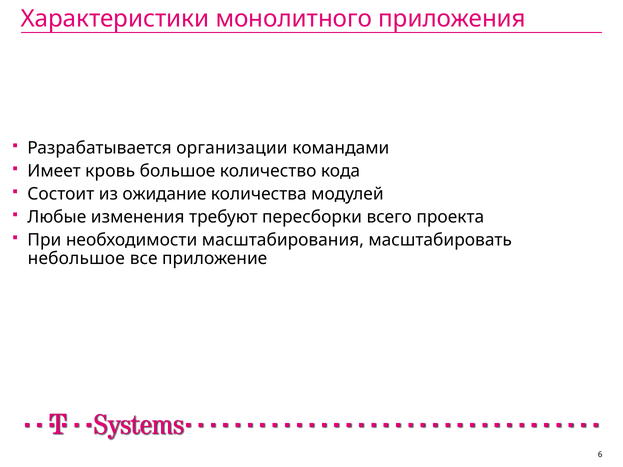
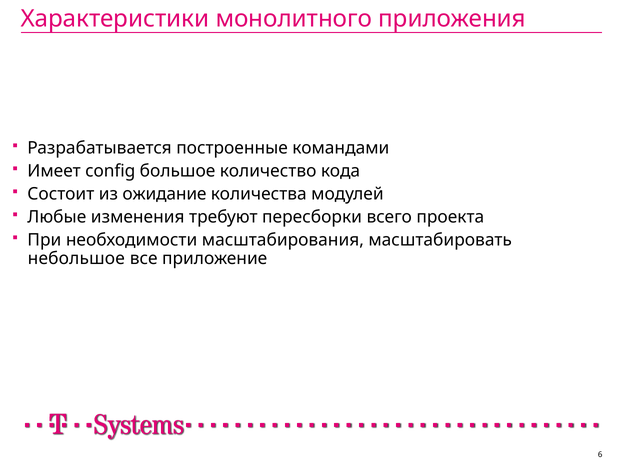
организации: организации -> построенные
кровь: кровь -> config
